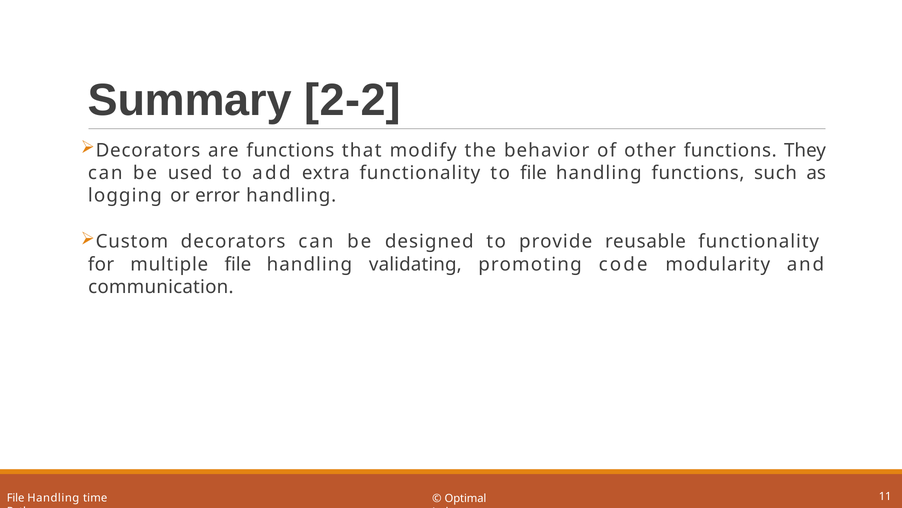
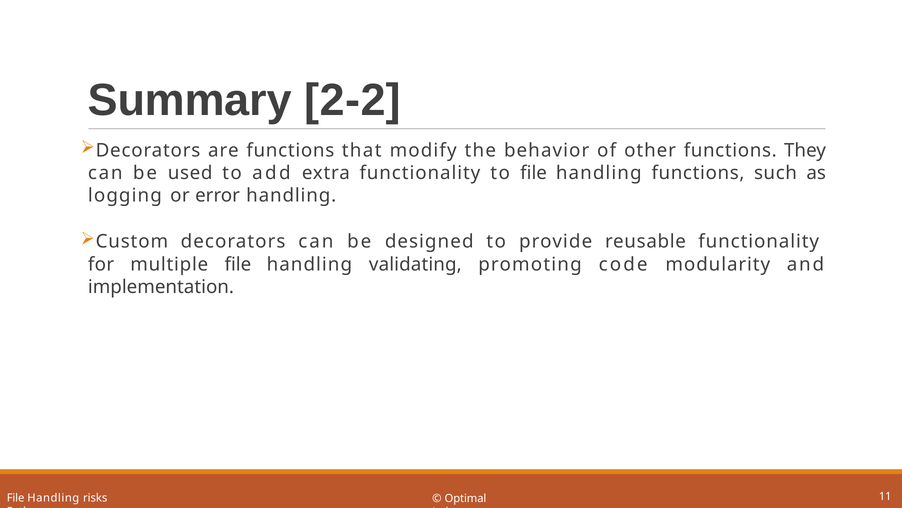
communication: communication -> implementation
time: time -> risks
